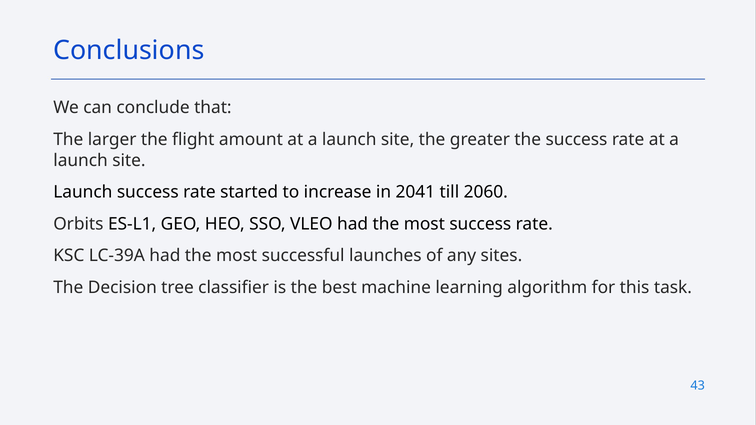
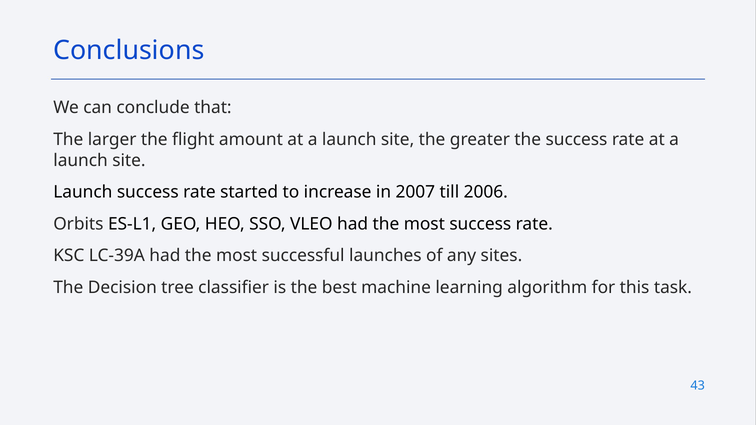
2041: 2041 -> 2007
2060: 2060 -> 2006
